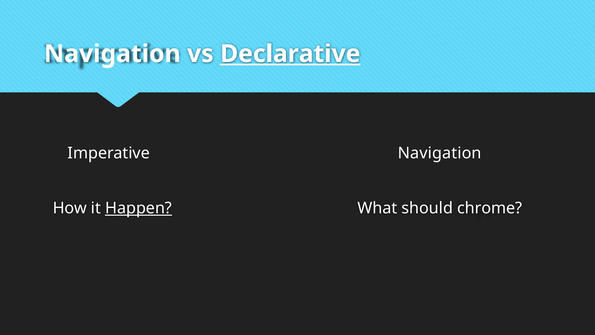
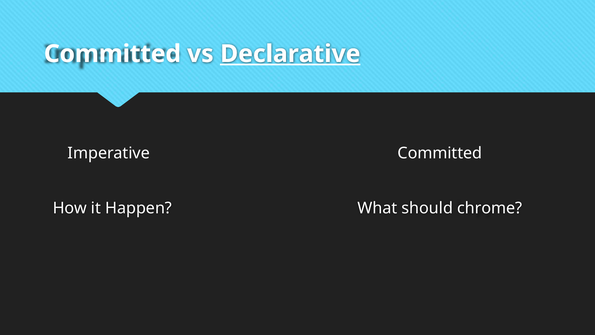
Navigation at (112, 54): Navigation -> Committed
Imperative Navigation: Navigation -> Committed
Happen underline: present -> none
